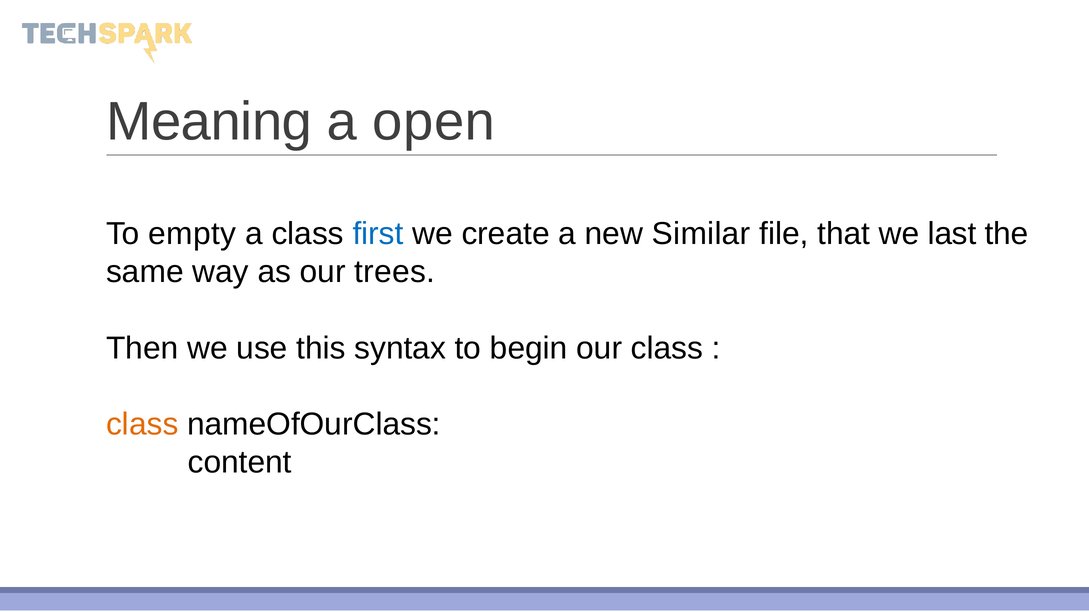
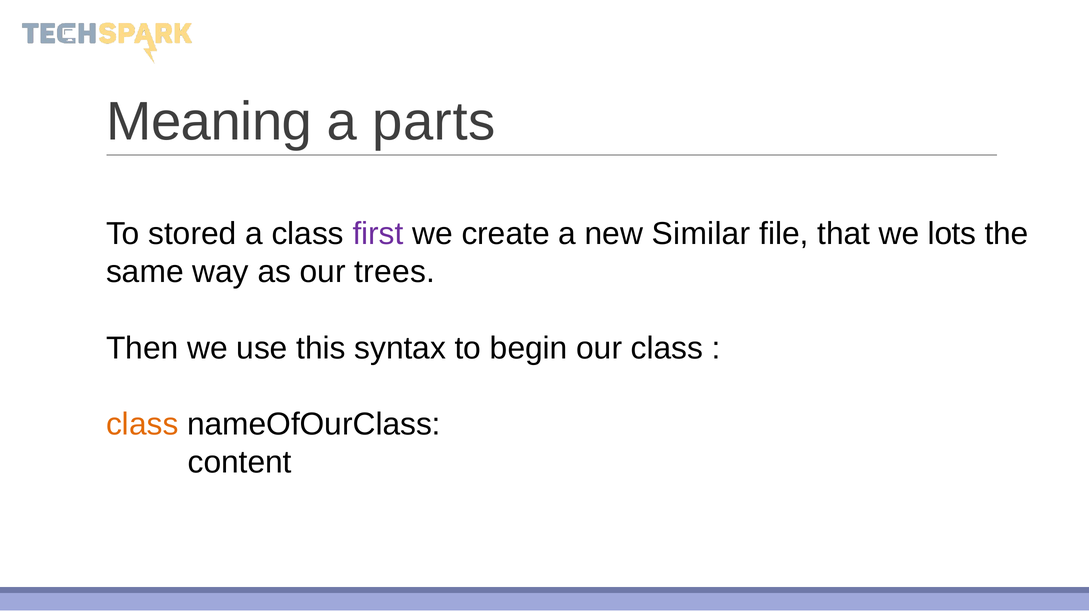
open: open -> parts
empty: empty -> stored
first colour: blue -> purple
last: last -> lots
